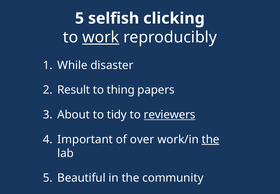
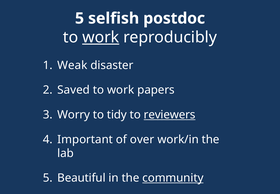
clicking: clicking -> postdoc
While: While -> Weak
Result: Result -> Saved
thing at (121, 90): thing -> work
About: About -> Worry
the at (211, 139) underline: present -> none
community underline: none -> present
